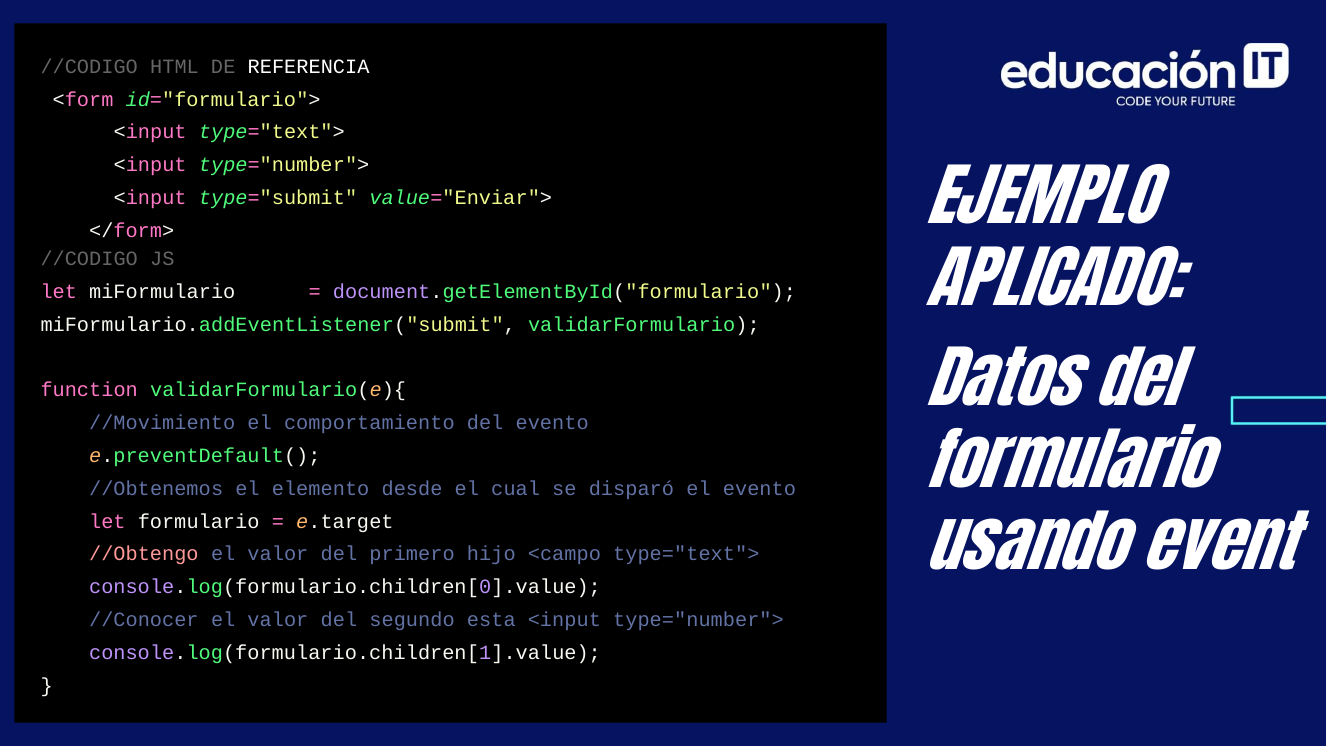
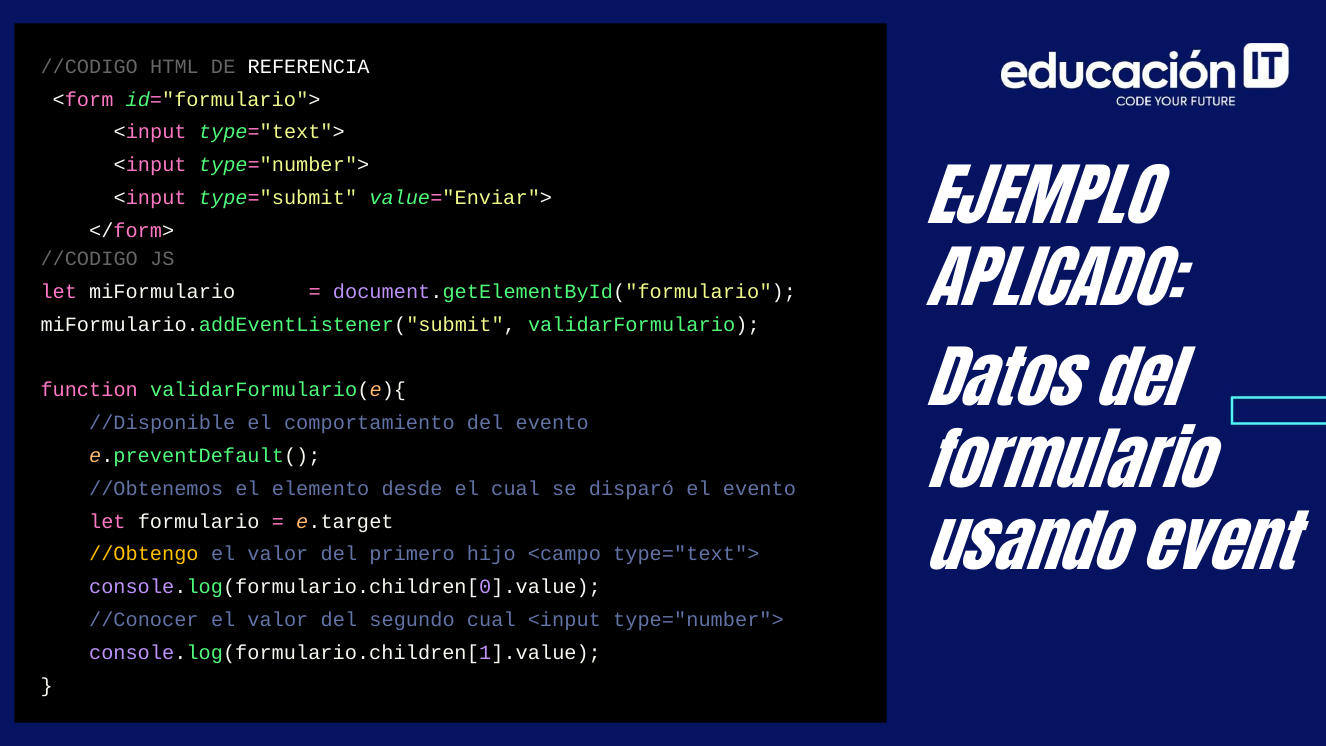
//Movimiento: //Movimiento -> //Disponible
//Obtengo colour: pink -> yellow
segundo esta: esta -> cual
